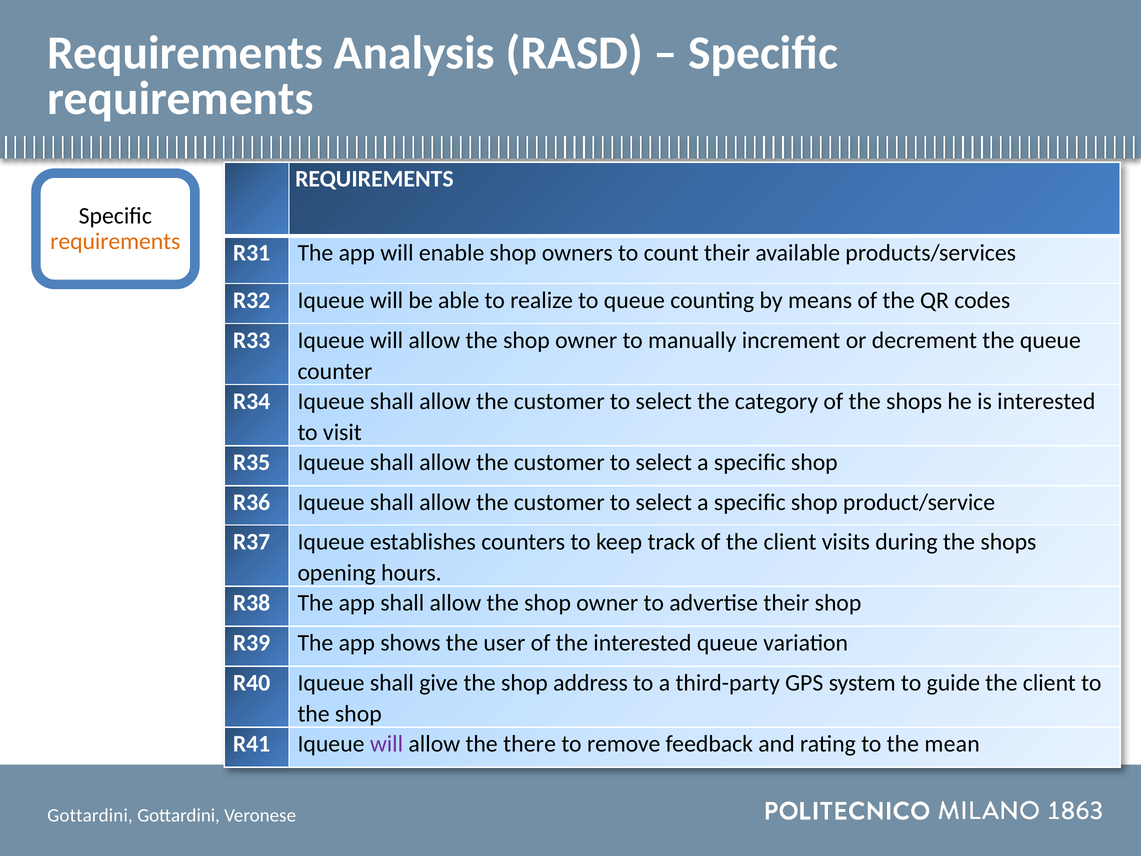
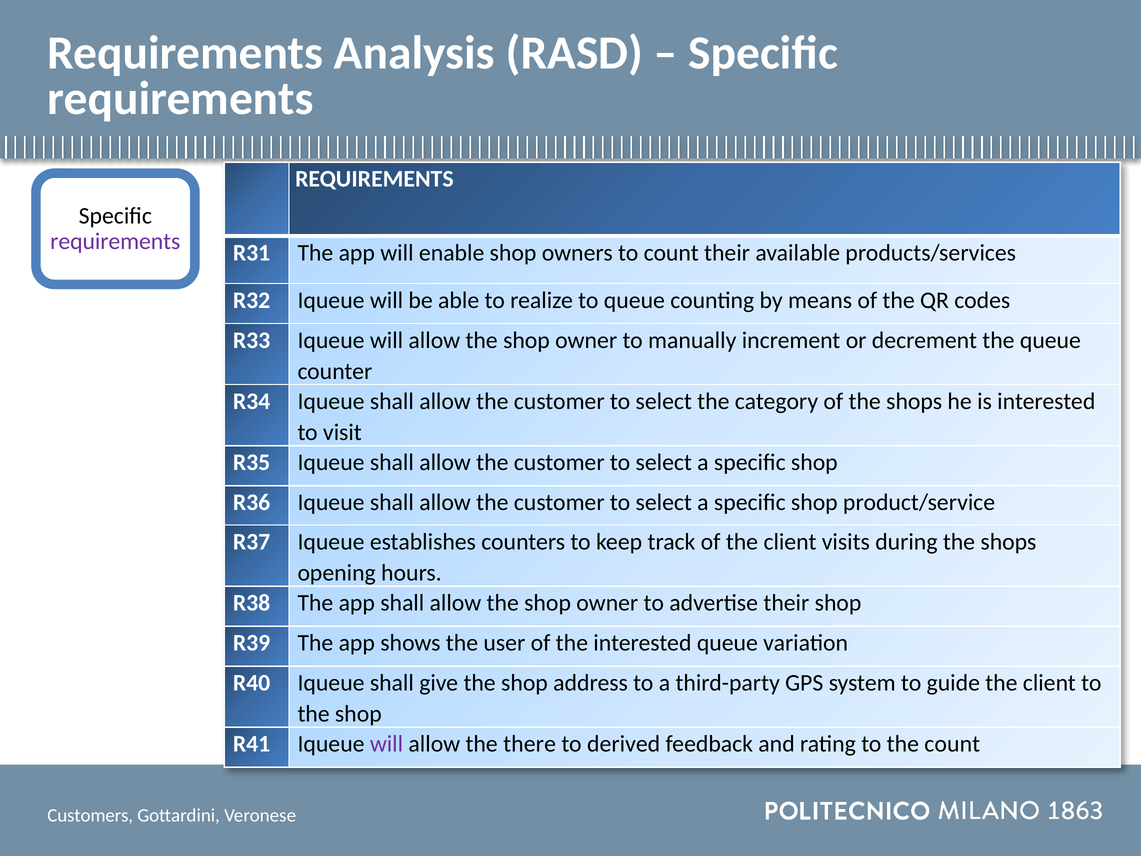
requirements at (115, 241) colour: orange -> purple
remove: remove -> derived
the mean: mean -> count
Gottardini at (90, 815): Gottardini -> Customers
